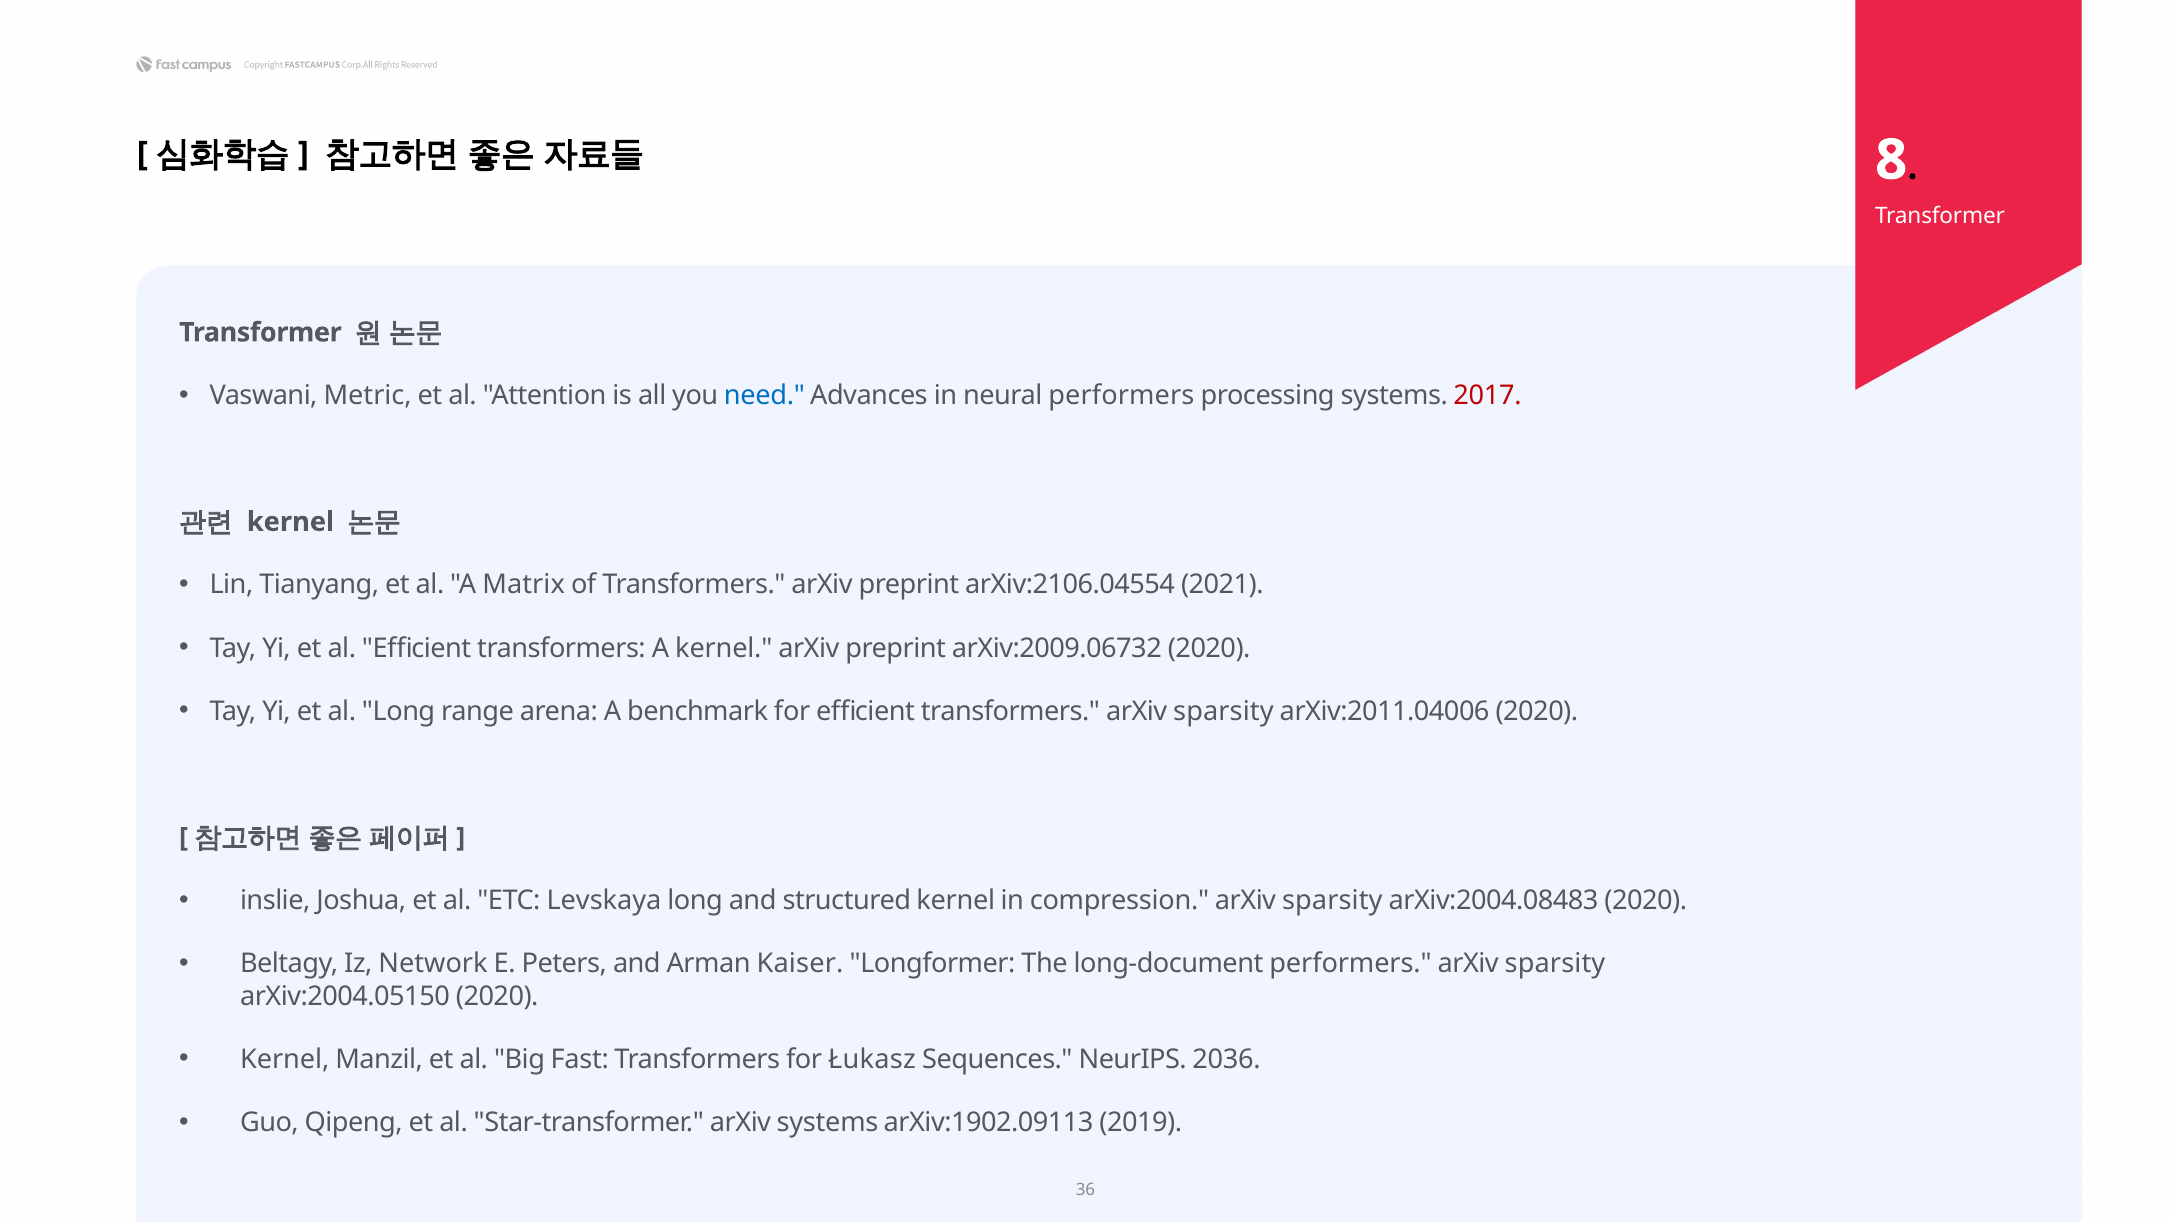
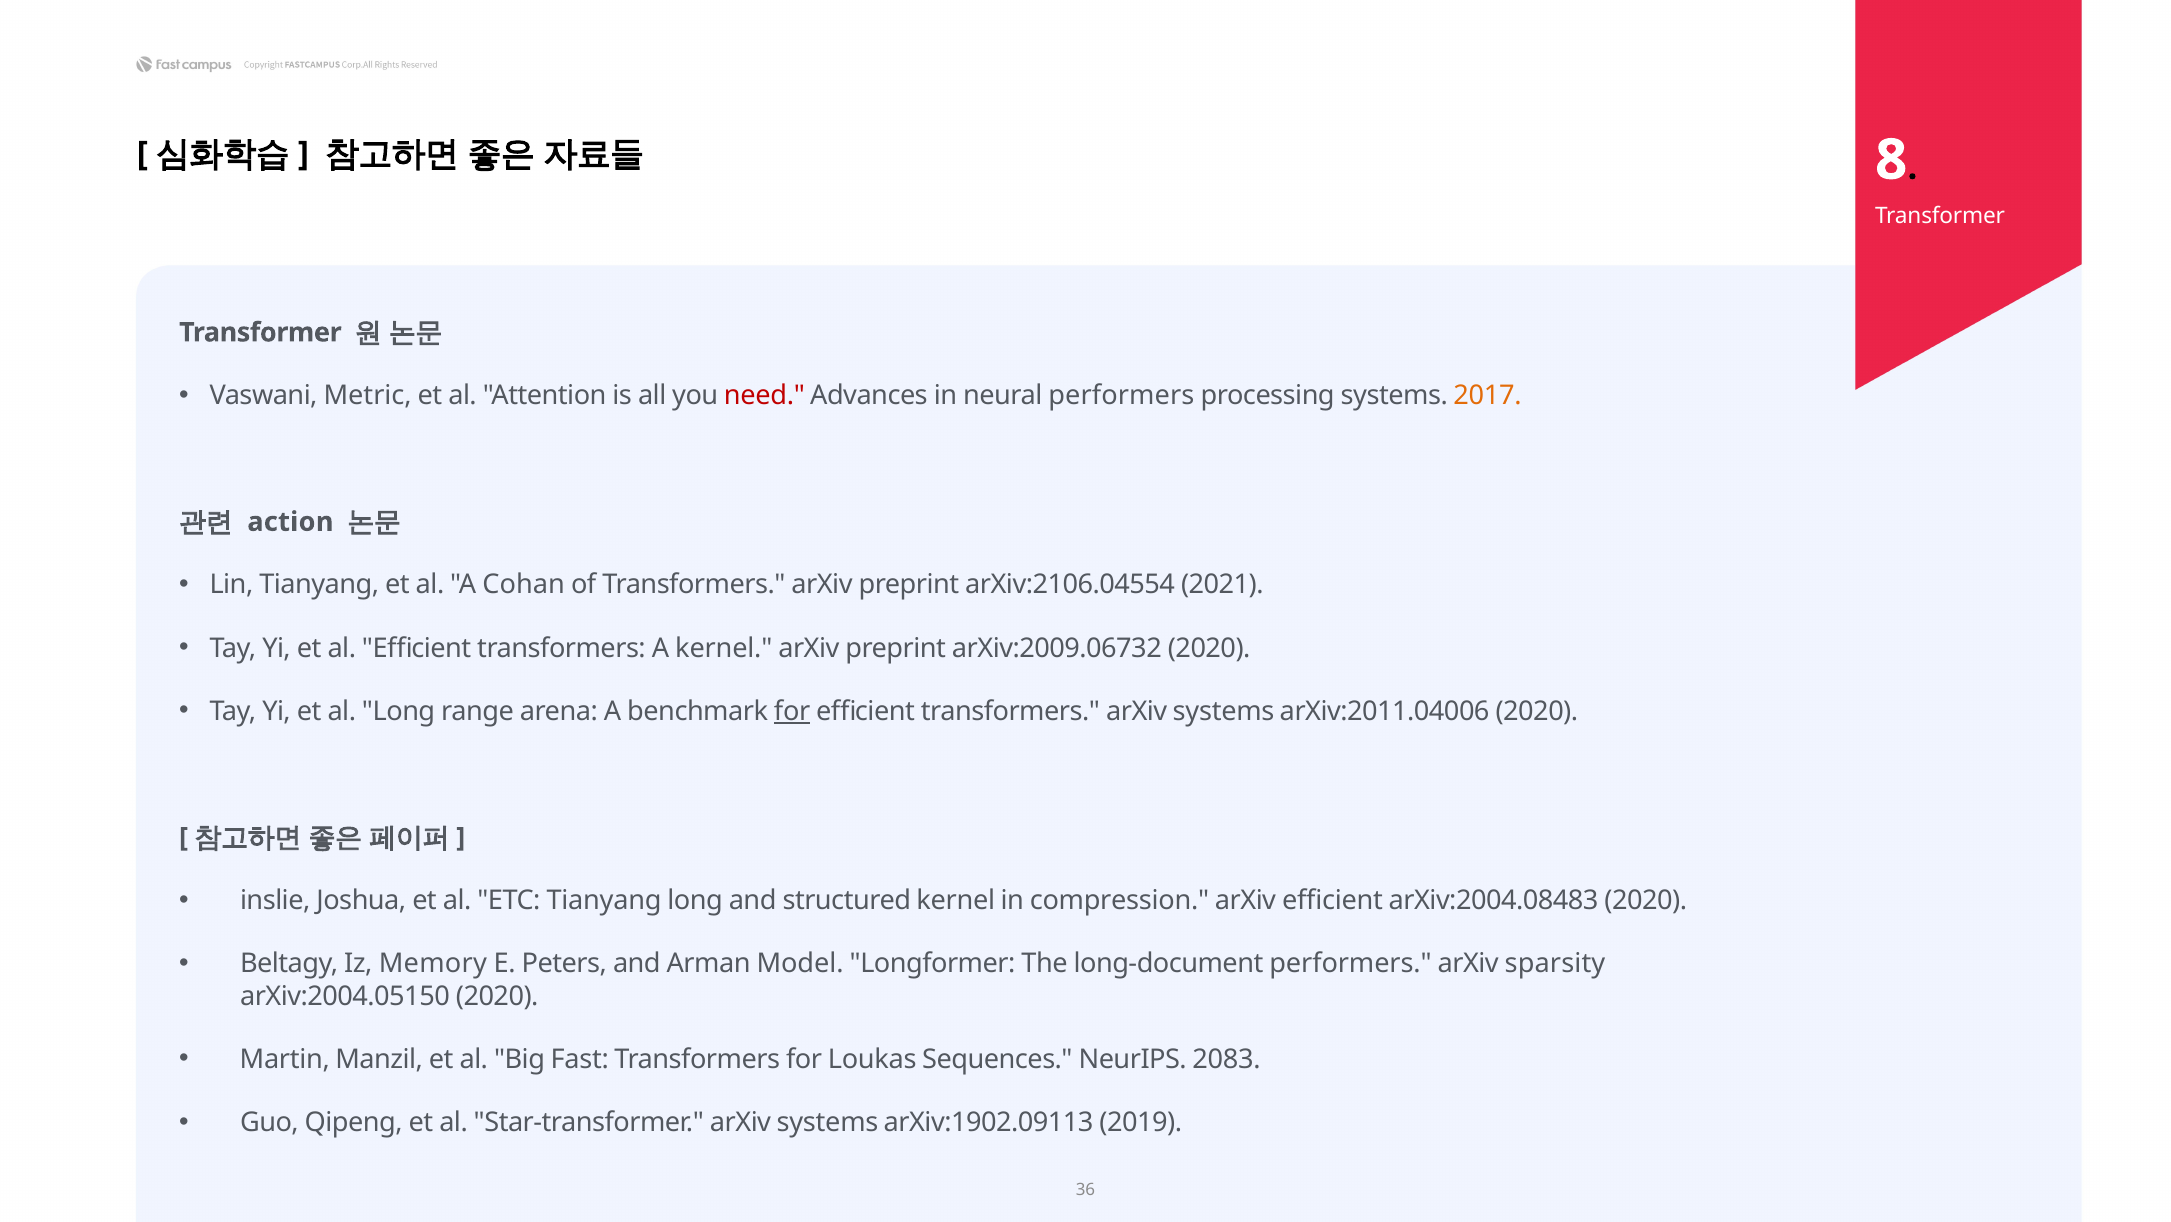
need colour: blue -> red
2017 colour: red -> orange
kernel at (290, 522): kernel -> action
Matrix: Matrix -> Cohan
for at (792, 711) underline: none -> present
transformers arXiv sparsity: sparsity -> systems
ETC Levskaya: Levskaya -> Tianyang
sparsity at (1332, 900): sparsity -> efficient
Network: Network -> Memory
Kaiser: Kaiser -> Model
Kernel at (285, 1059): Kernel -> Martin
Łukasz: Łukasz -> Loukas
2036: 2036 -> 2083
